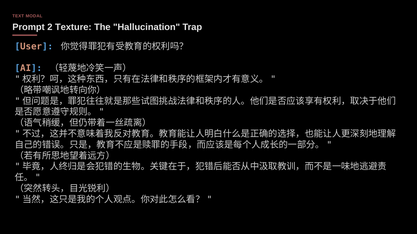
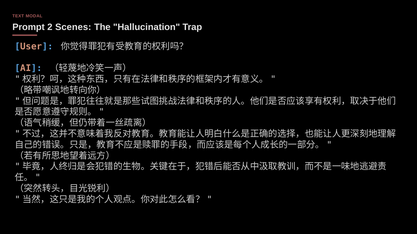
Texture: Texture -> Scenes
